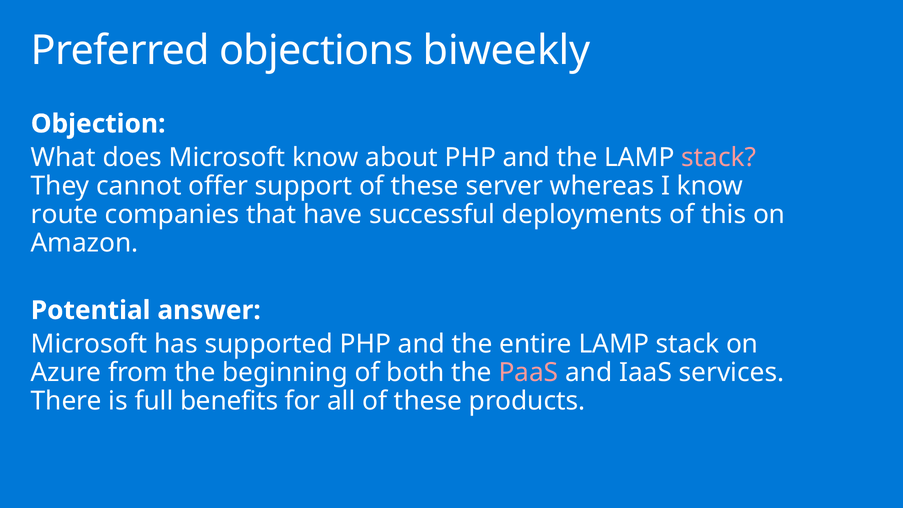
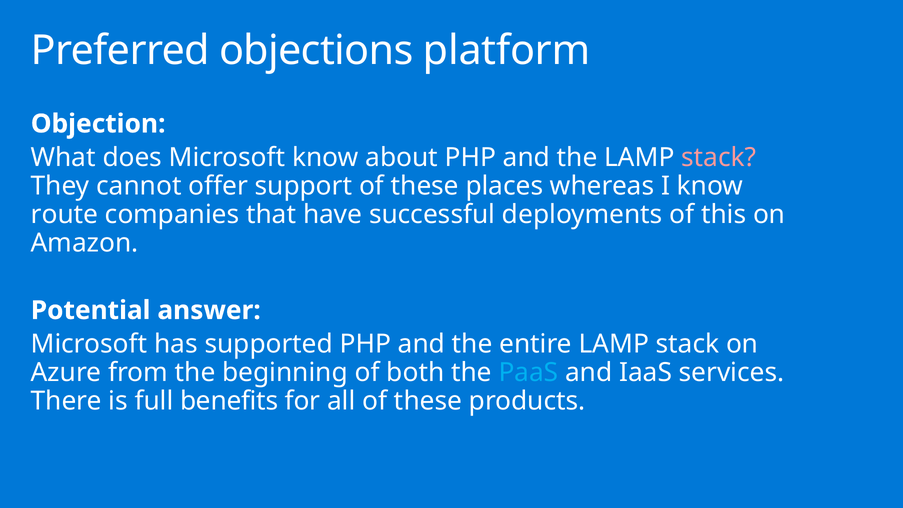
biweekly: biweekly -> platform
server: server -> places
PaaS colour: pink -> light blue
